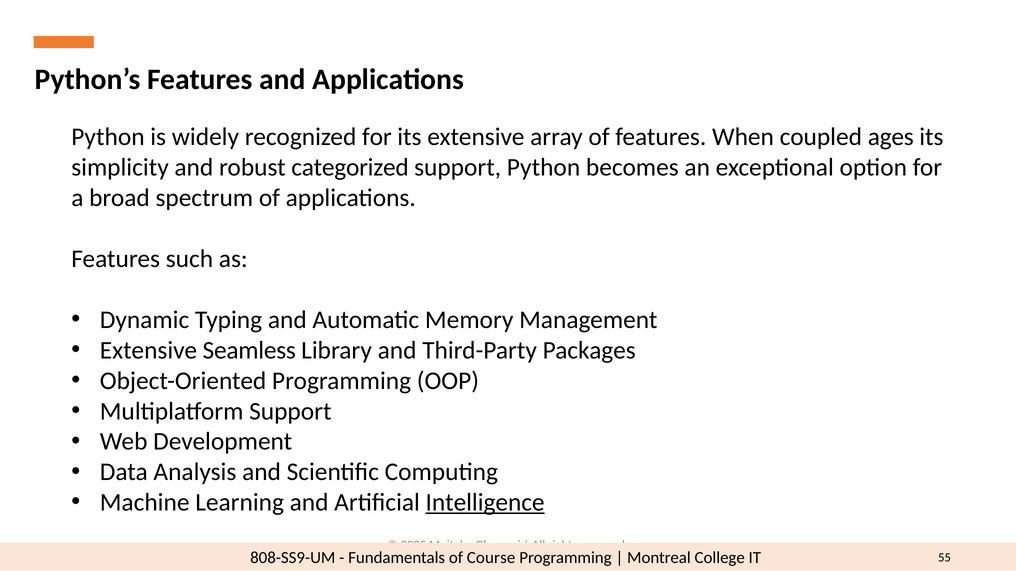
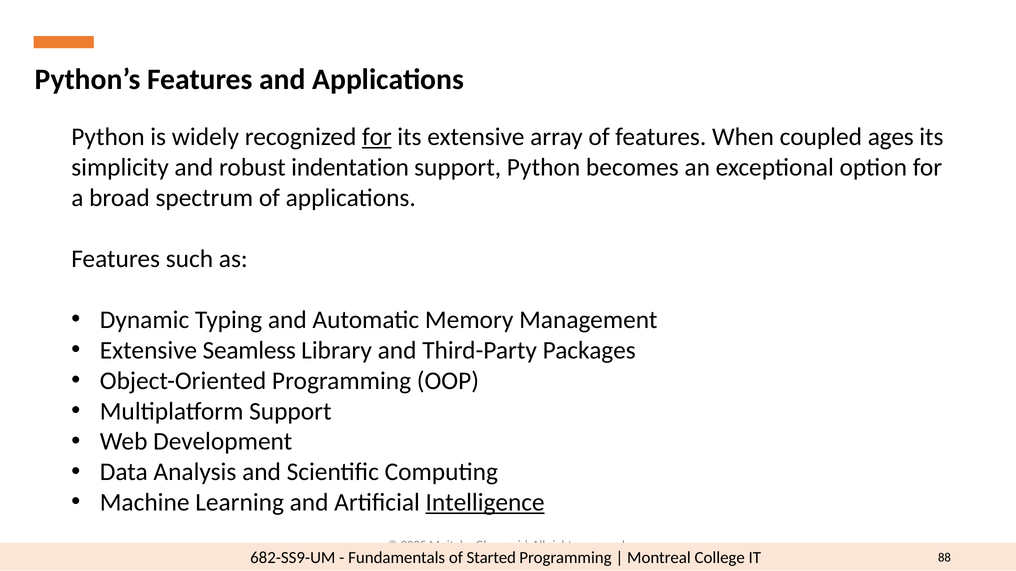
for at (377, 137) underline: none -> present
categorized: categorized -> indentation
808-SS9-UM: 808-SS9-UM -> 682-SS9-UM
Course: Course -> Started
55: 55 -> 88
